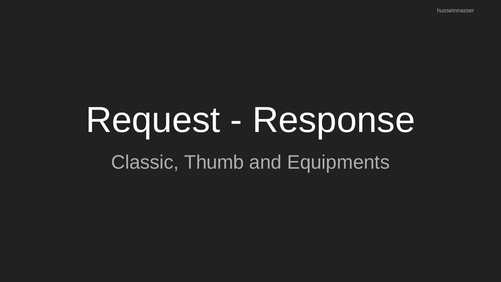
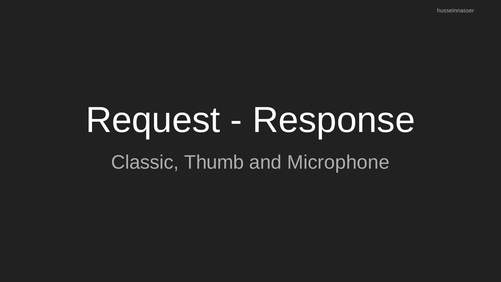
Equipments: Equipments -> Microphone
